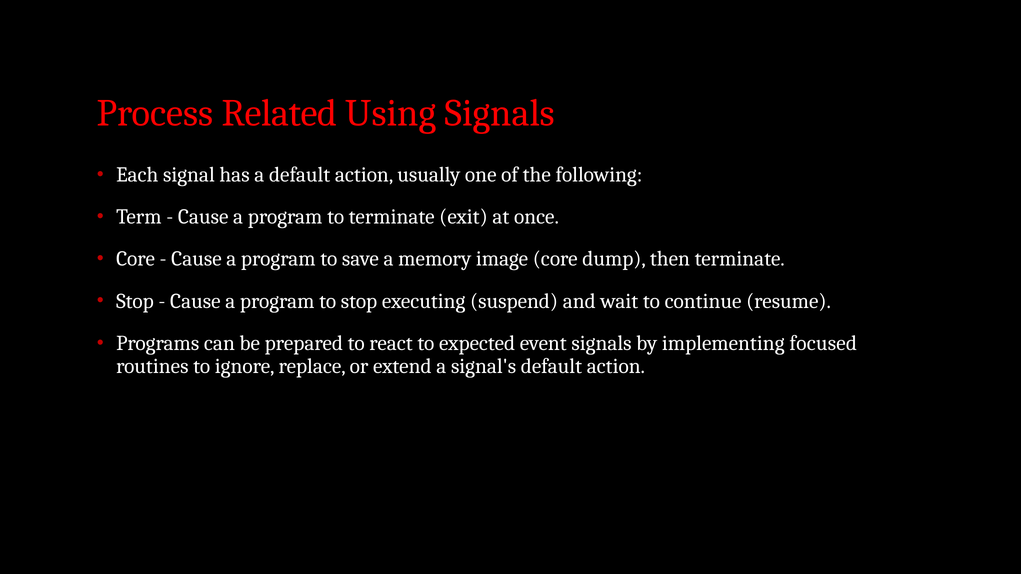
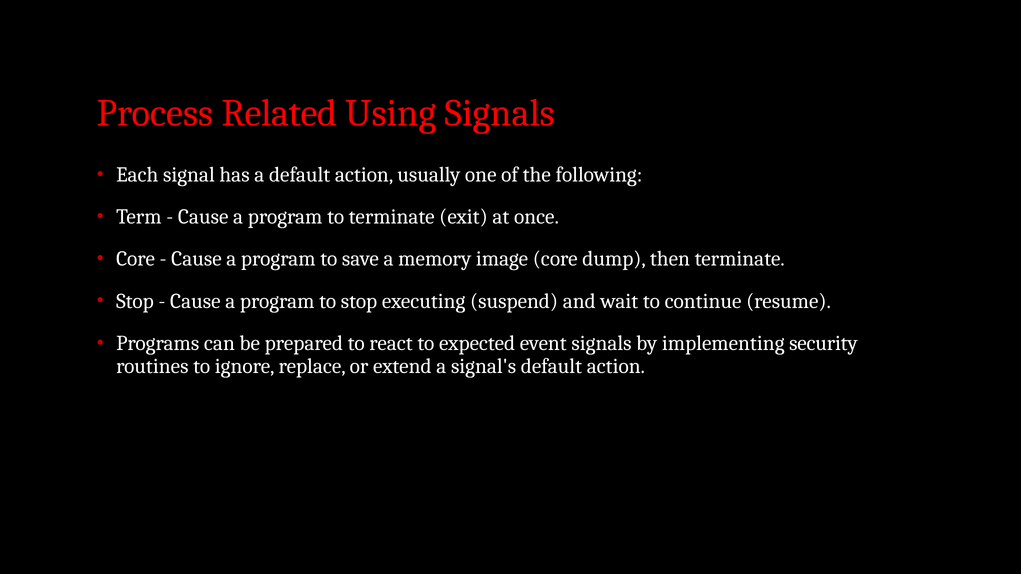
focused: focused -> security
